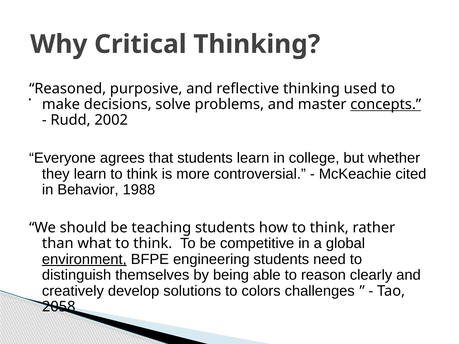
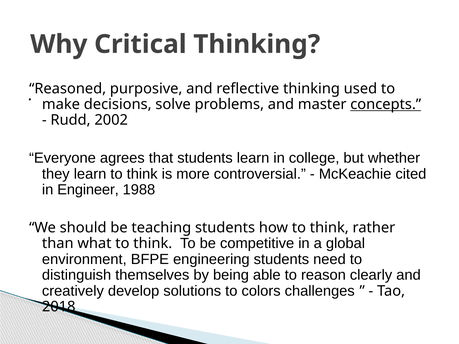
Behavior: Behavior -> Engineer
environment underline: present -> none
2058: 2058 -> 2018
